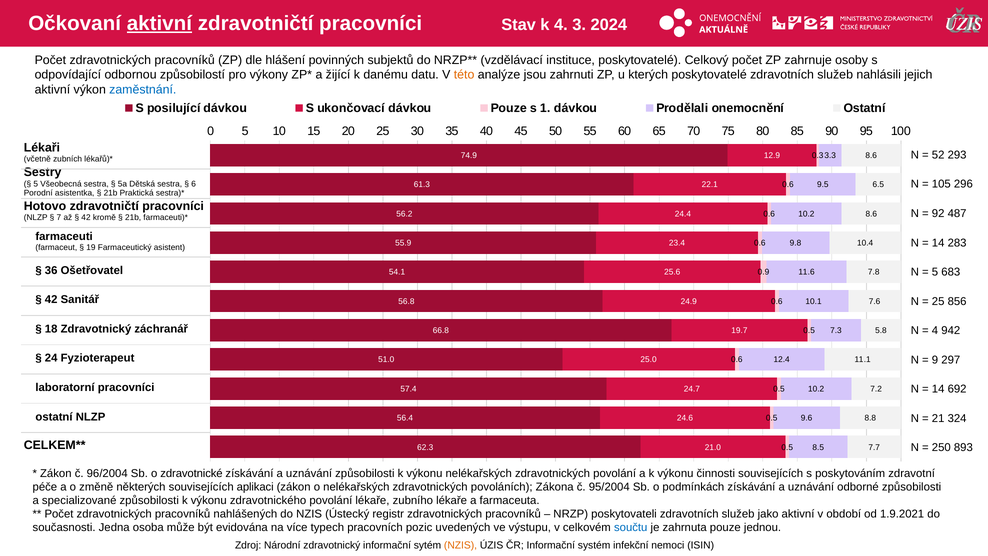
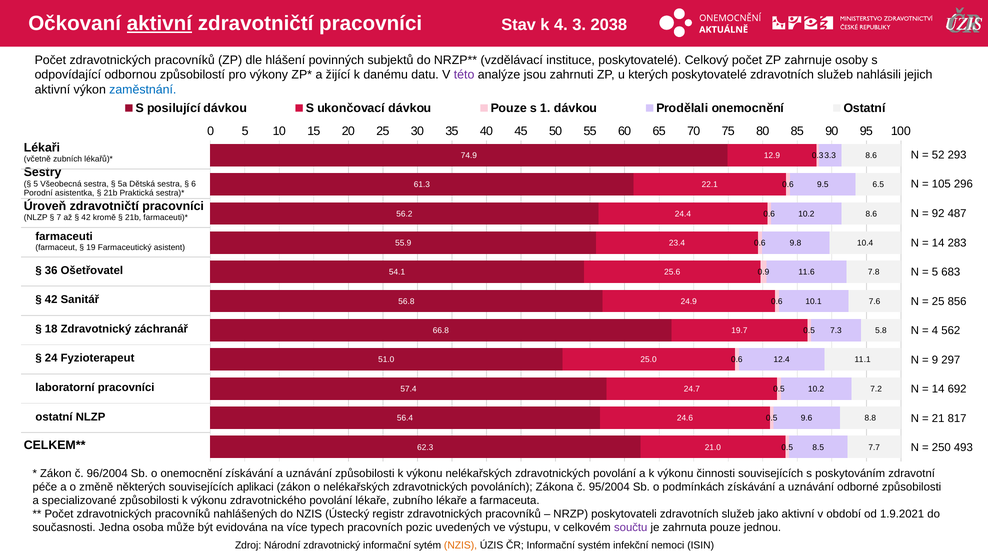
2024: 2024 -> 2038
této colour: orange -> purple
Hotovo: Hotovo -> Úroveň
942: 942 -> 562
324: 324 -> 817
893: 893 -> 493
o zdravotnické: zdravotnické -> onemocnění
součtu colour: blue -> purple
